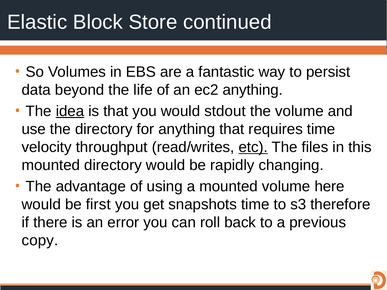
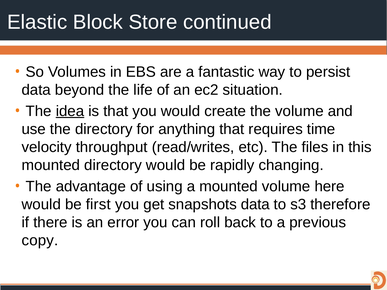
ec2 anything: anything -> situation
stdout: stdout -> create
etc underline: present -> none
snapshots time: time -> data
